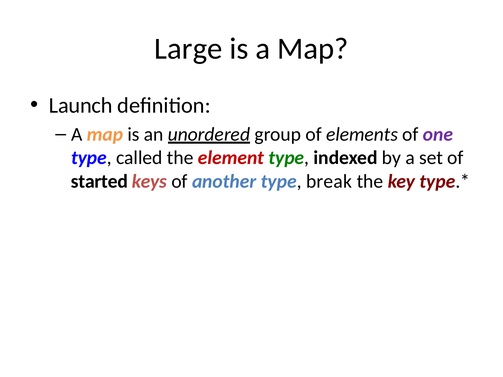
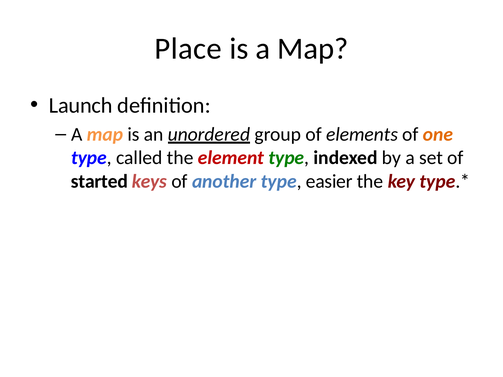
Large: Large -> Place
one colour: purple -> orange
break: break -> easier
